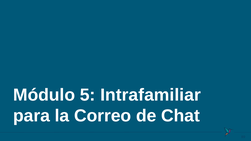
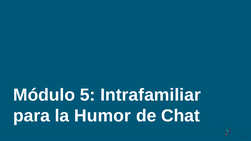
Correo: Correo -> Humor
